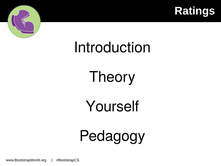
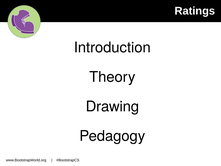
Yourself: Yourself -> Drawing
